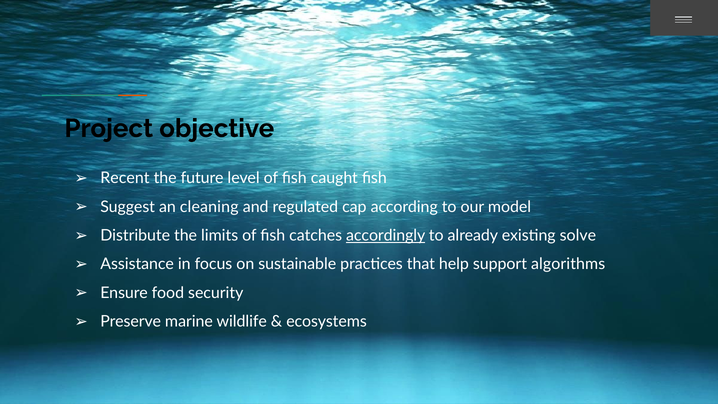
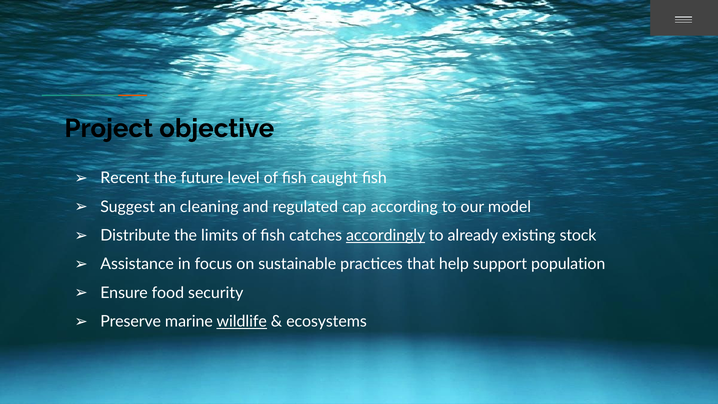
solve: solve -> stock
algorithms: algorithms -> population
wildlife underline: none -> present
